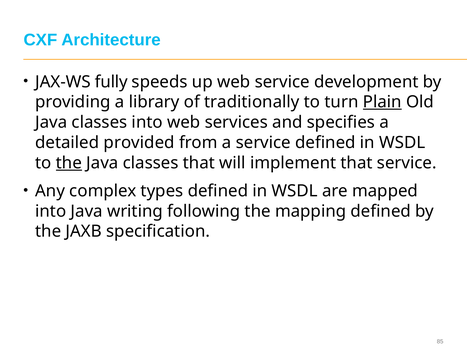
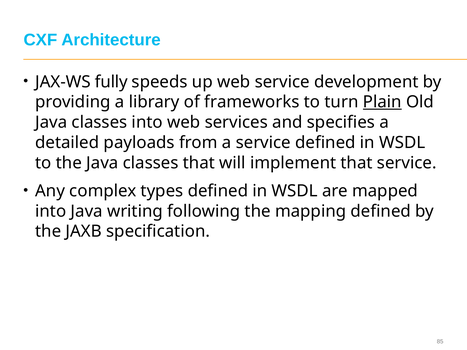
traditionally: traditionally -> frameworks
provided: provided -> payloads
the at (69, 163) underline: present -> none
